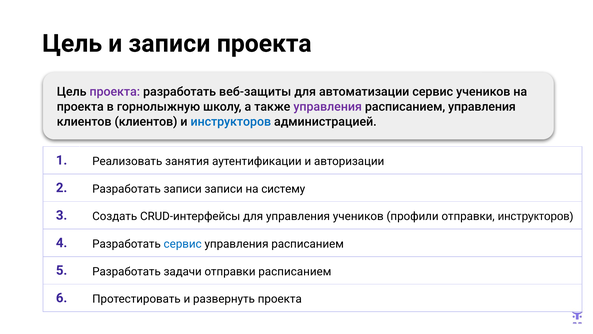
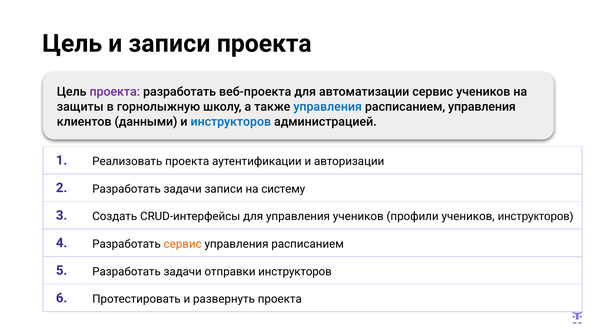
веб-защиты: веб-защиты -> веб-проекта
проекта at (80, 107): проекта -> защиты
управления at (328, 107) colour: purple -> blue
клиентов клиентов: клиентов -> данными
Реализовать занятия: занятия -> проекта
2 Разработать записи: записи -> задачи
профили отправки: отправки -> учеников
сервис at (183, 244) colour: blue -> orange
отправки расписанием: расписанием -> инструкторов
